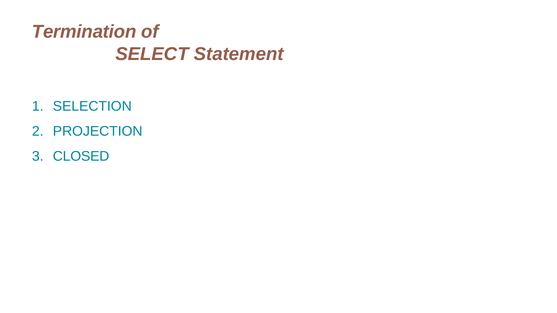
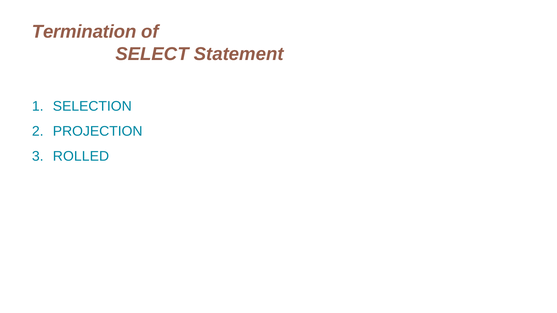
CLOSED: CLOSED -> ROLLED
